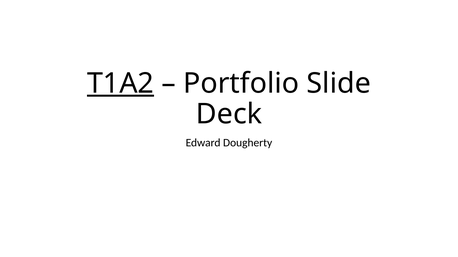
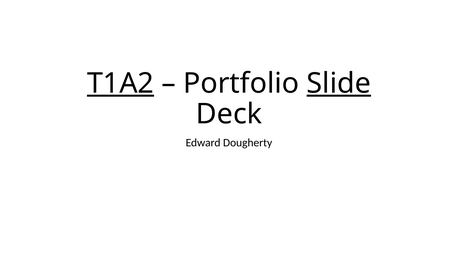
Slide underline: none -> present
